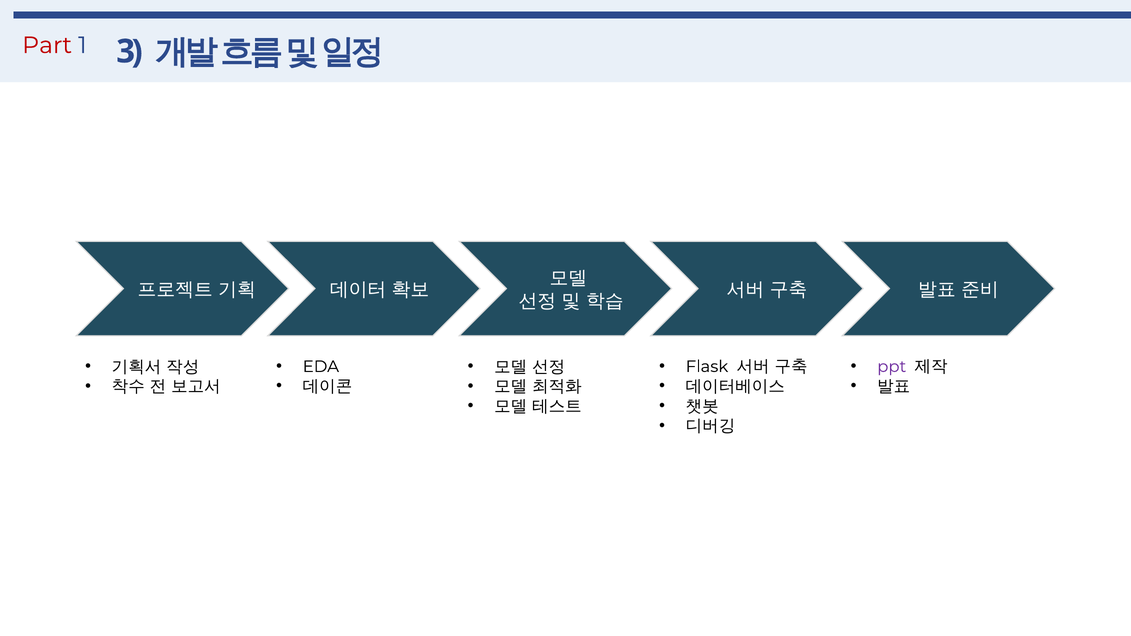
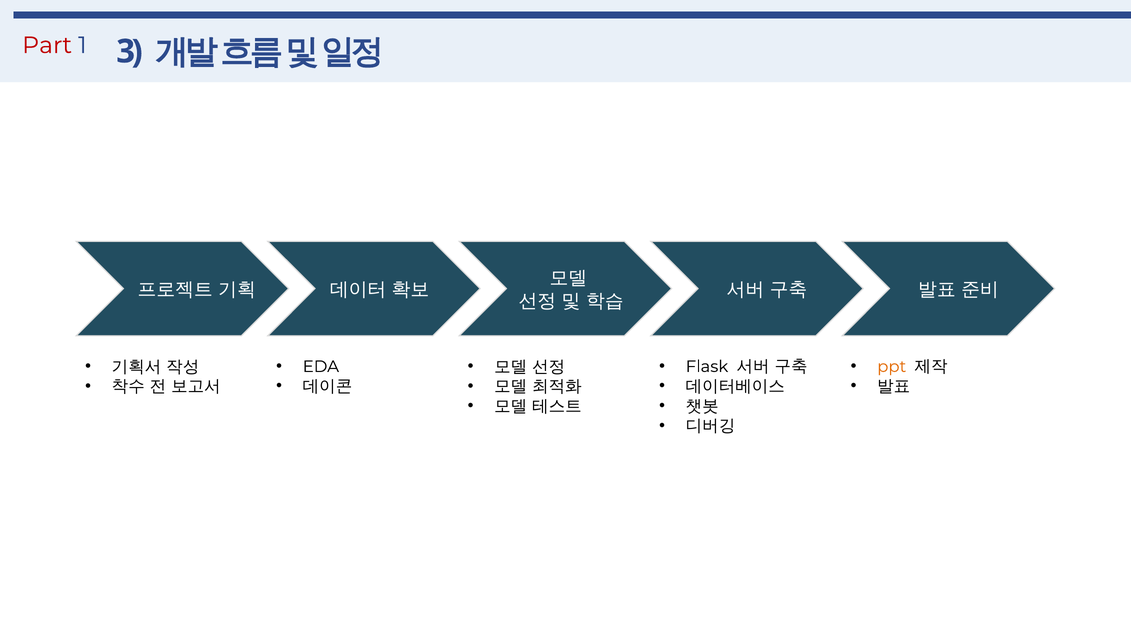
ppt colour: purple -> orange
